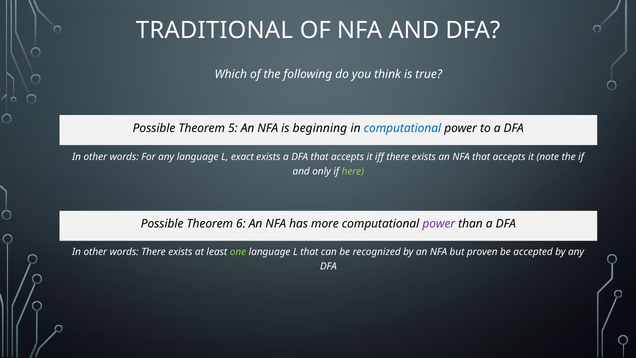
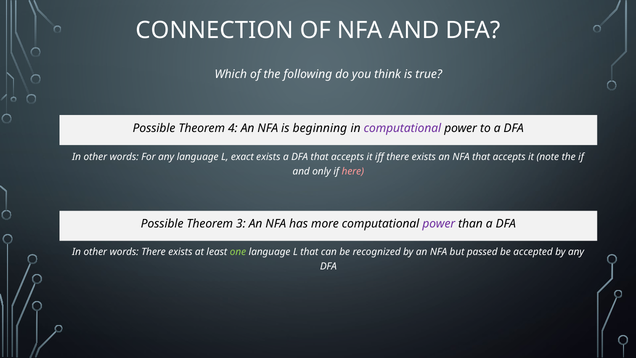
TRADITIONAL: TRADITIONAL -> CONNECTION
5: 5 -> 4
computational at (402, 128) colour: blue -> purple
here colour: light green -> pink
6: 6 -> 3
proven: proven -> passed
